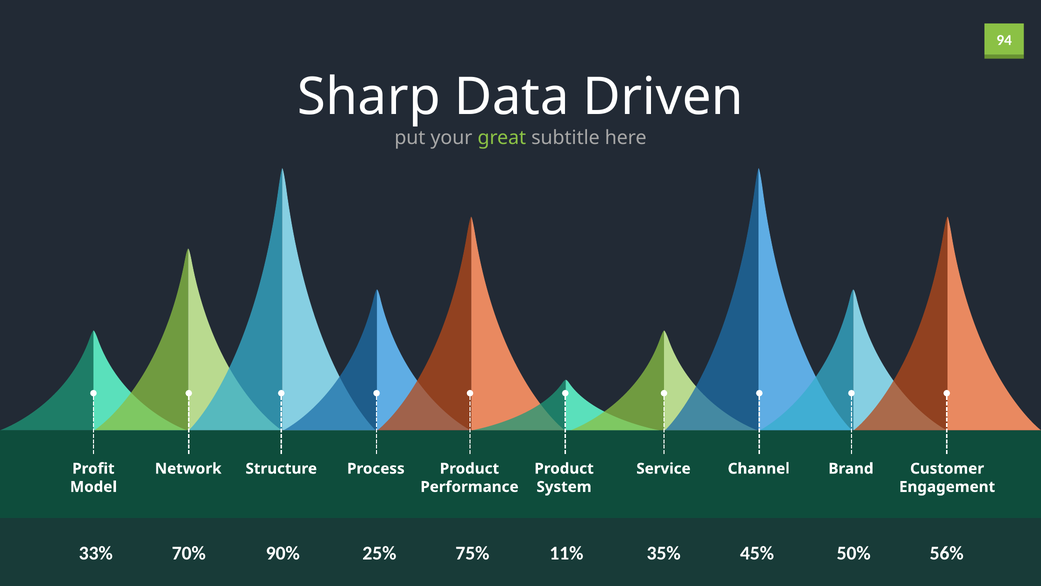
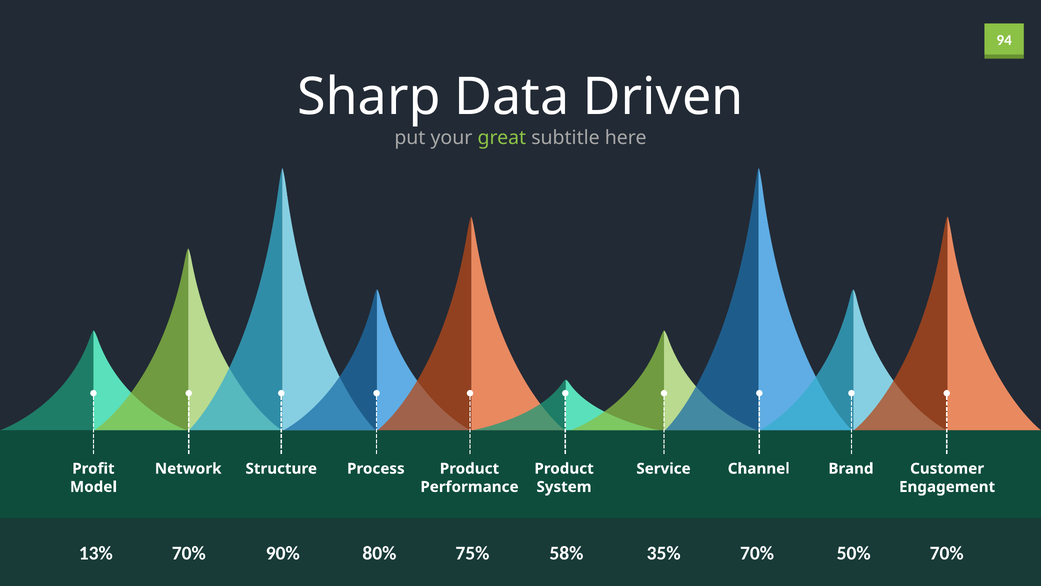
33%: 33% -> 13%
25%: 25% -> 80%
11%: 11% -> 58%
35% 45%: 45% -> 70%
50% 56%: 56% -> 70%
